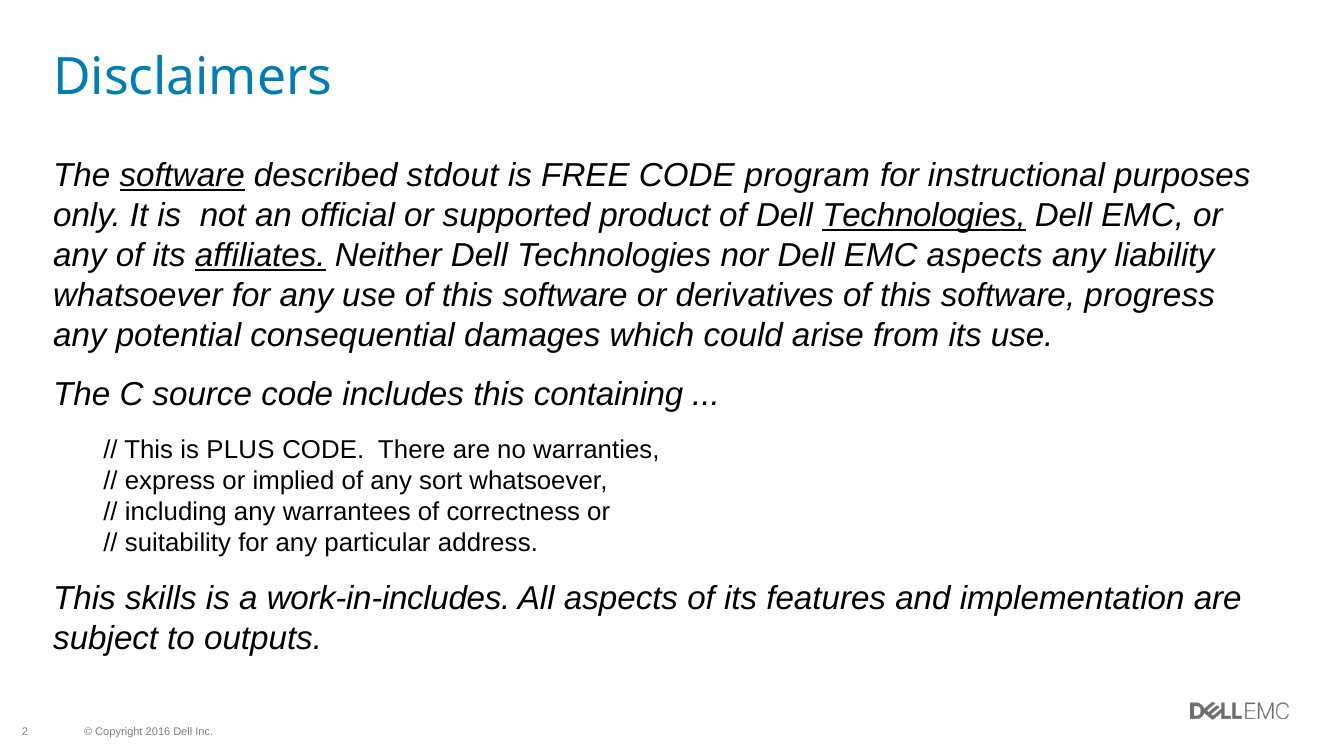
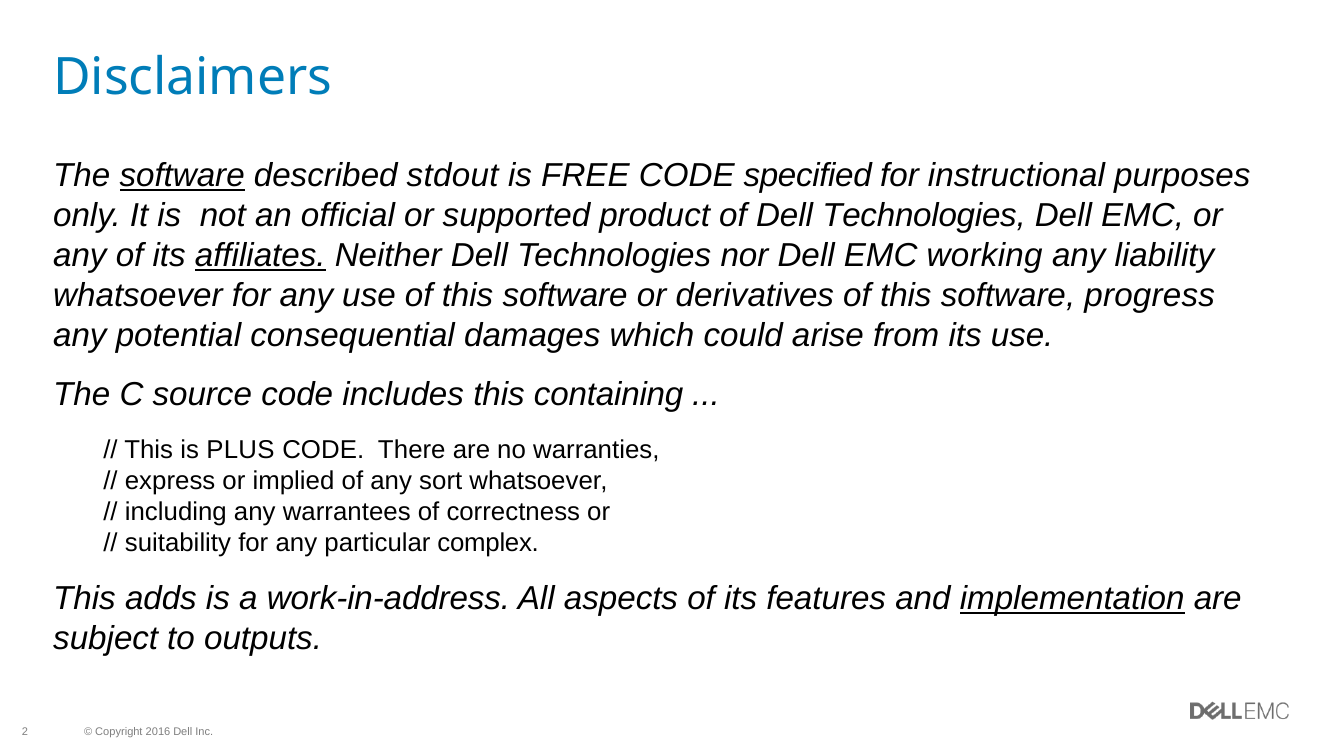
program: program -> specified
Technologies at (924, 216) underline: present -> none
EMC aspects: aspects -> working
address: address -> complex
skills: skills -> adds
work-in-includes: work-in-includes -> work-in-address
implementation underline: none -> present
